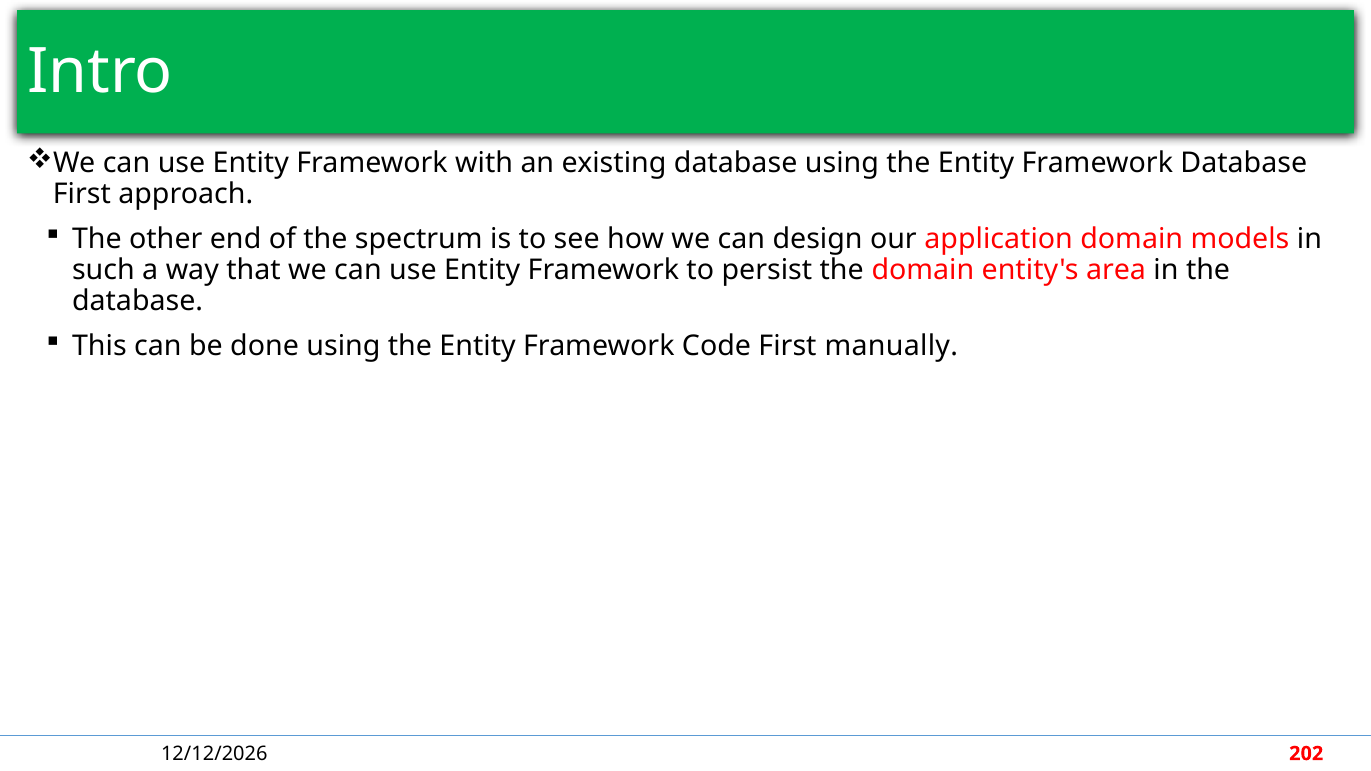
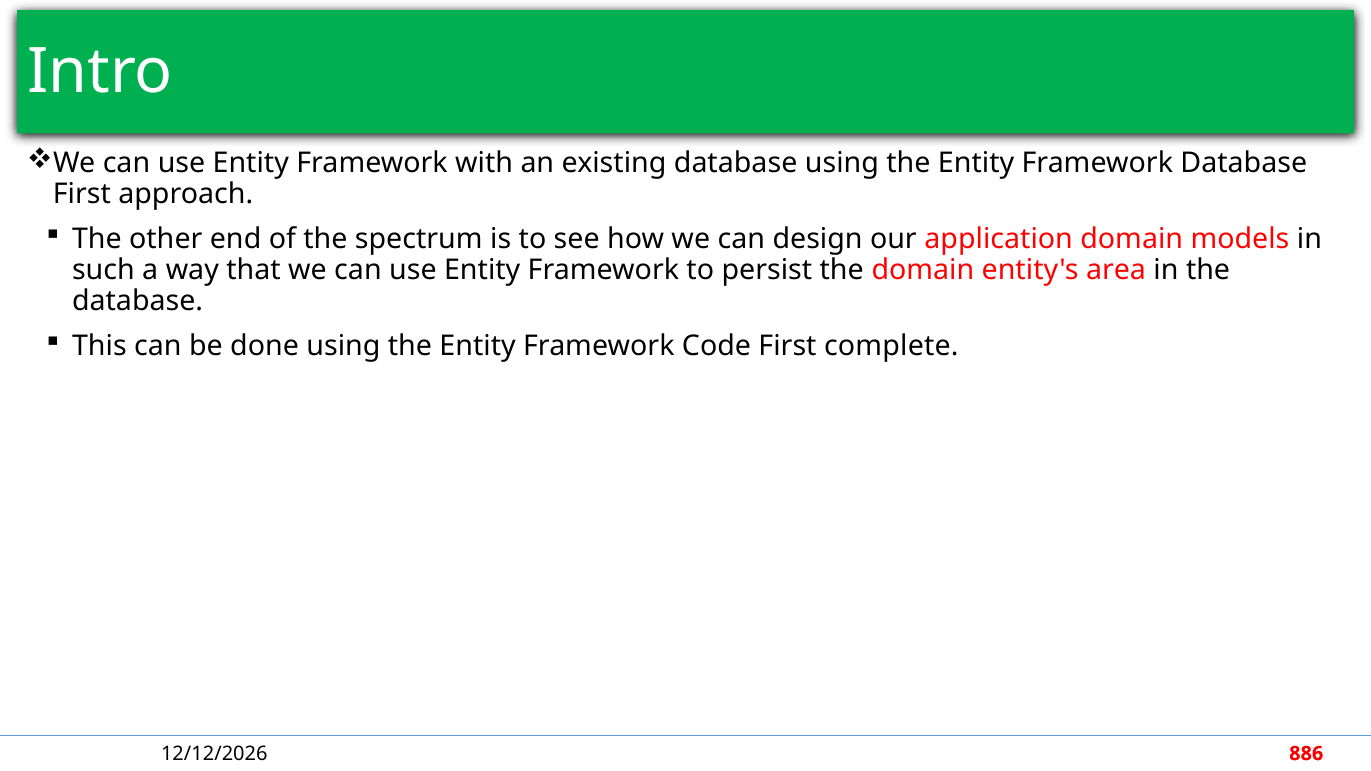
manually: manually -> complete
202: 202 -> 886
